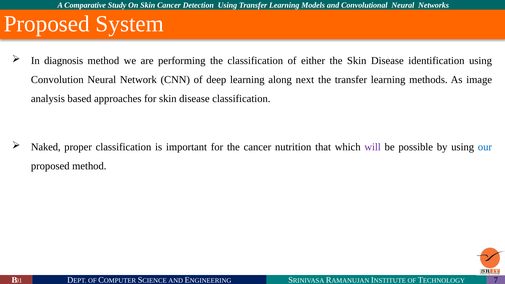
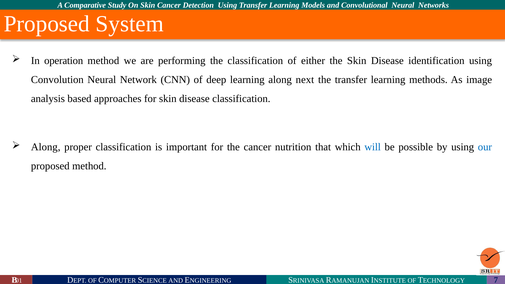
diagnosis: diagnosis -> operation
Naked at (46, 147): Naked -> Along
will colour: purple -> blue
